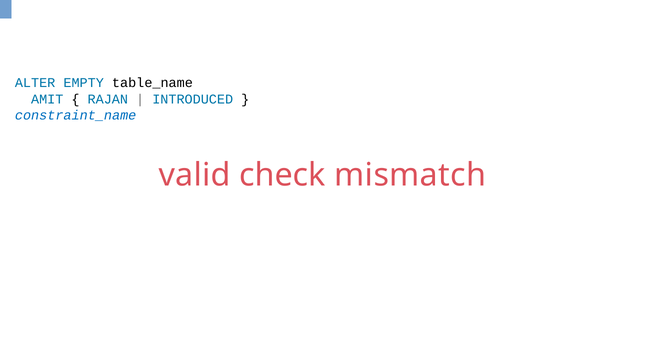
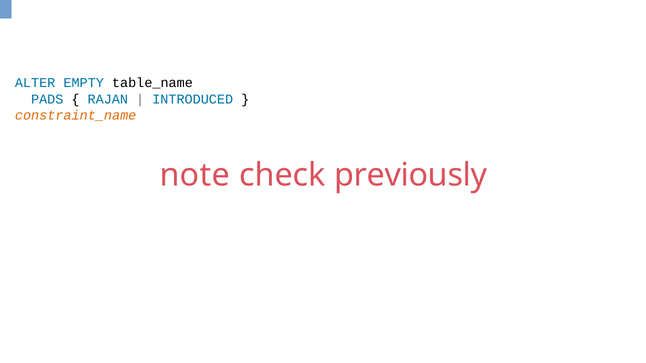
AMIT: AMIT -> PADS
constraint_name colour: blue -> orange
valid: valid -> note
mismatch: mismatch -> previously
